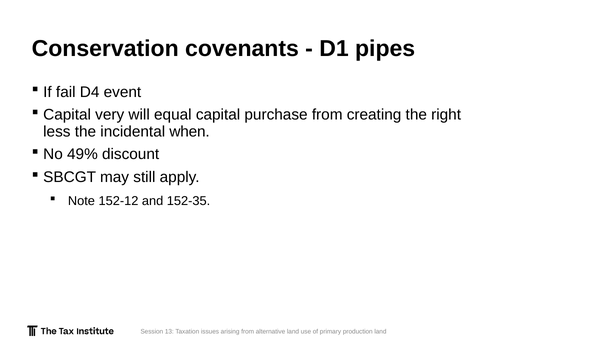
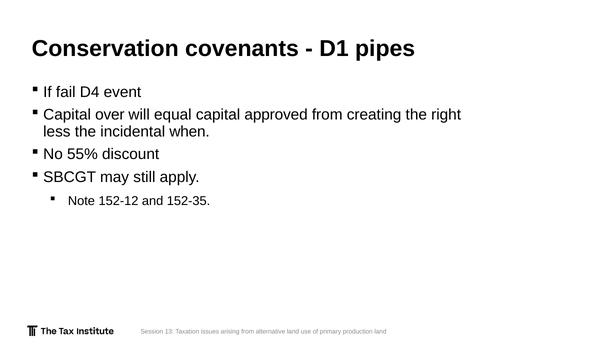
very: very -> over
purchase: purchase -> approved
49%: 49% -> 55%
